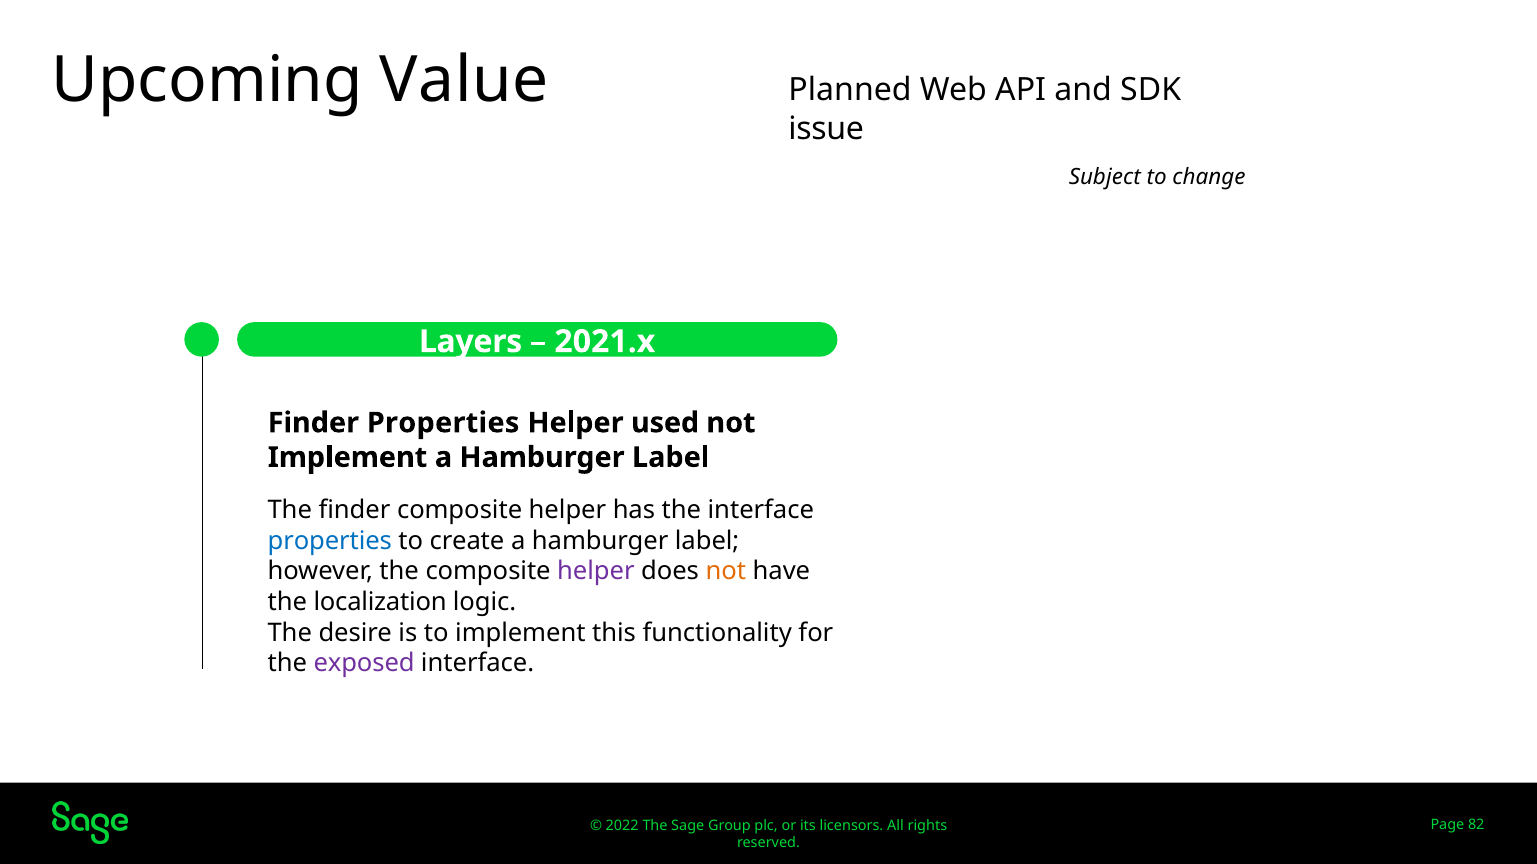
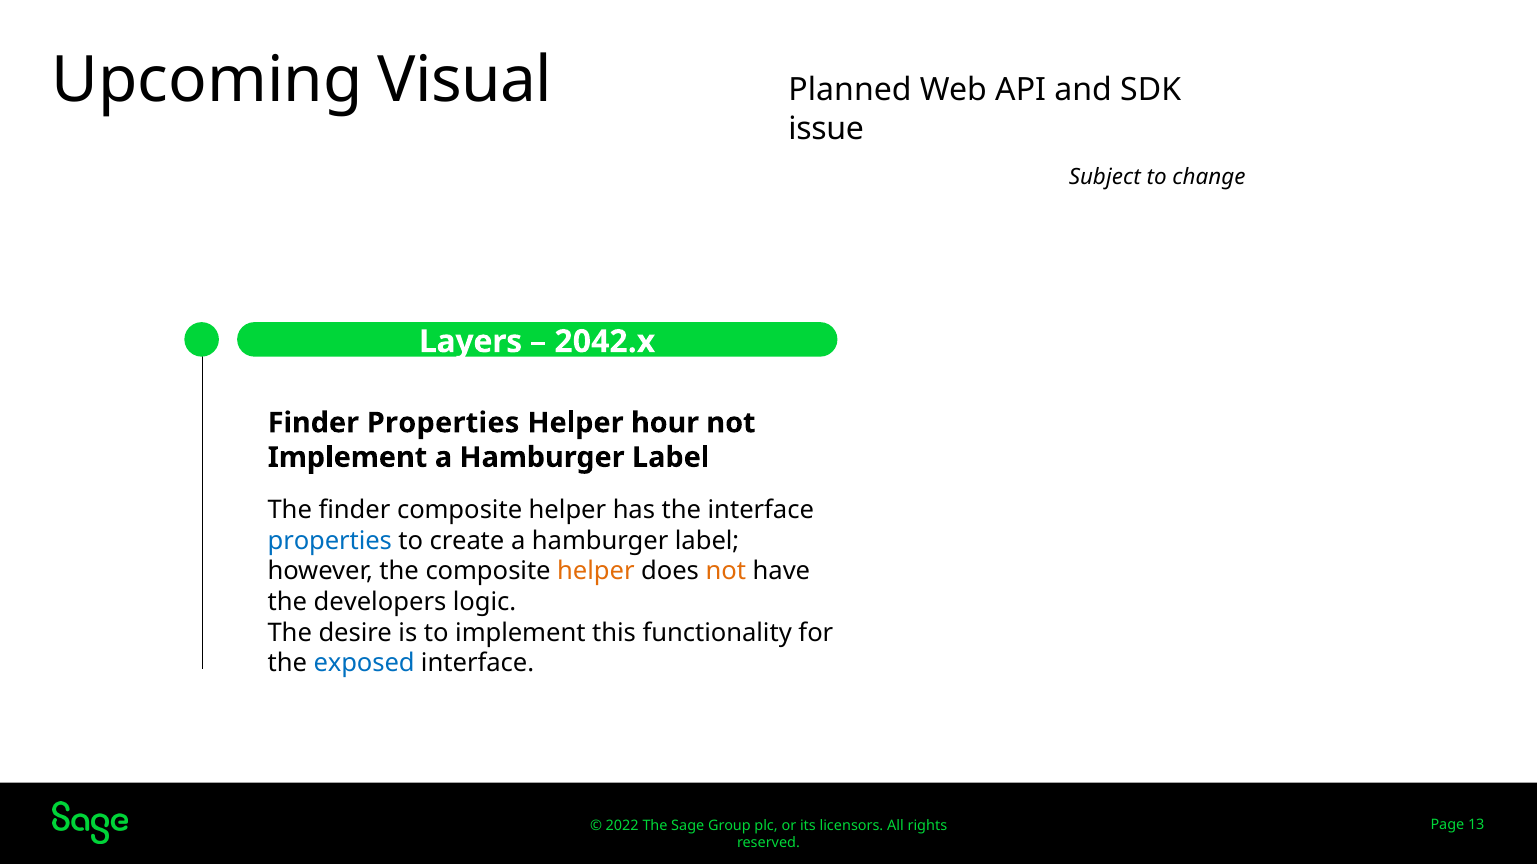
Value: Value -> Visual
2021.x: 2021.x -> 2042.x
used: used -> hour
helper at (596, 572) colour: purple -> orange
localization: localization -> developers
exposed colour: purple -> blue
82: 82 -> 13
